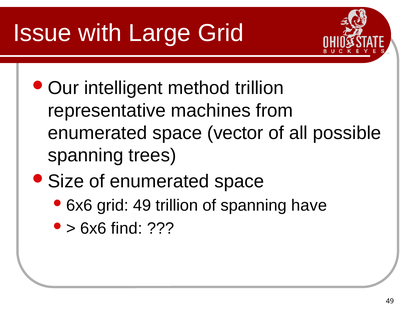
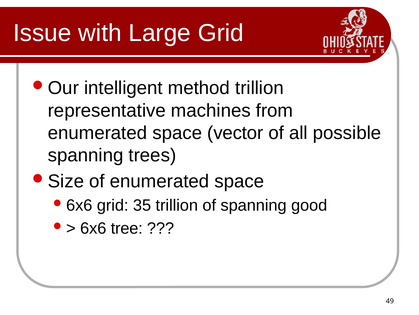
grid 49: 49 -> 35
have: have -> good
find: find -> tree
